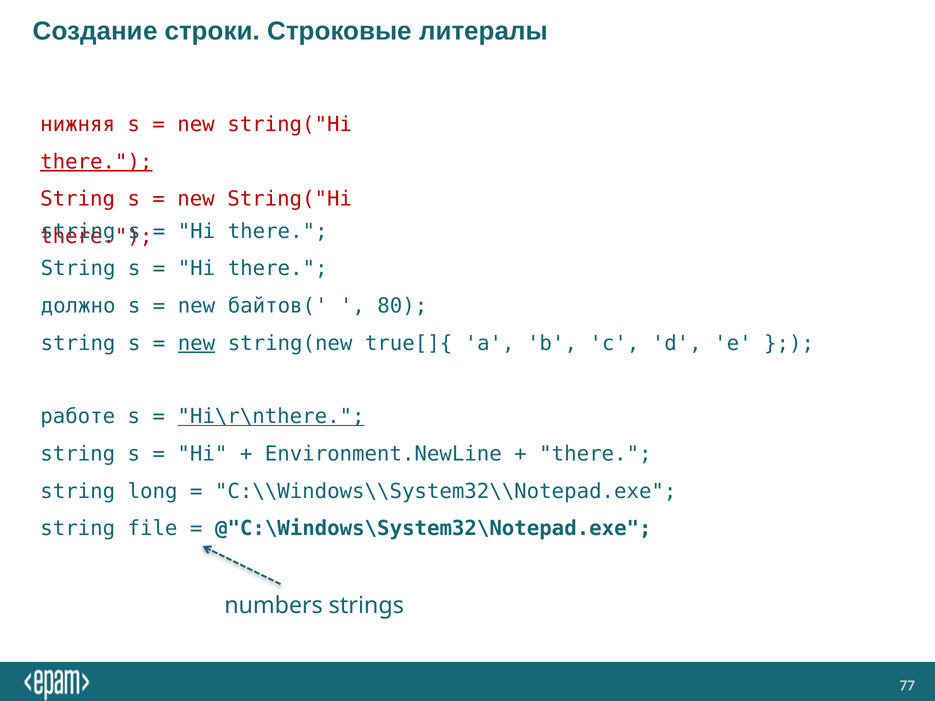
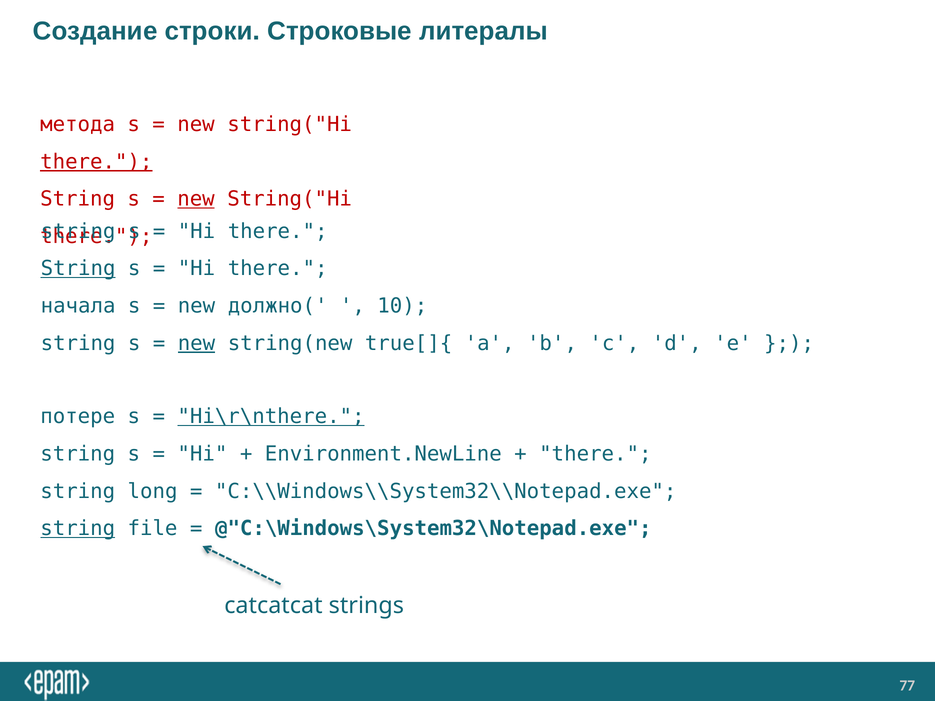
нижняя: нижняя -> метода
new at (196, 199) underline: none -> present
String at (78, 269) underline: none -> present
должно: должно -> начала
байтов(: байтов( -> должно(
80: 80 -> 10
работе: работе -> потере
string at (78, 529) underline: none -> present
numbers: numbers -> catcatcat
